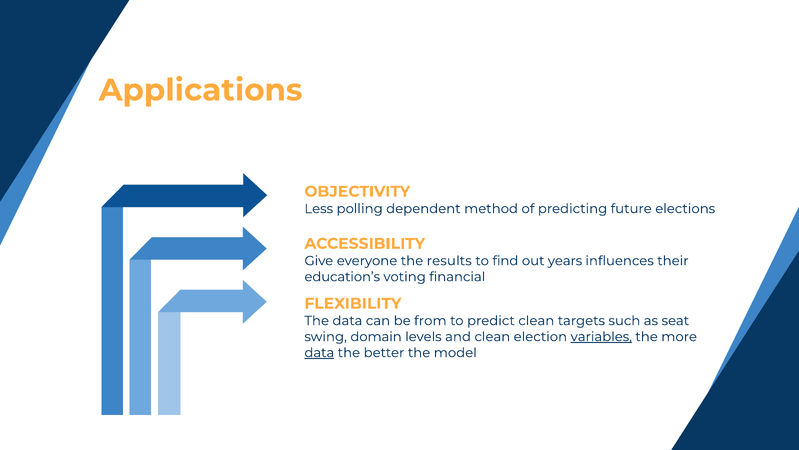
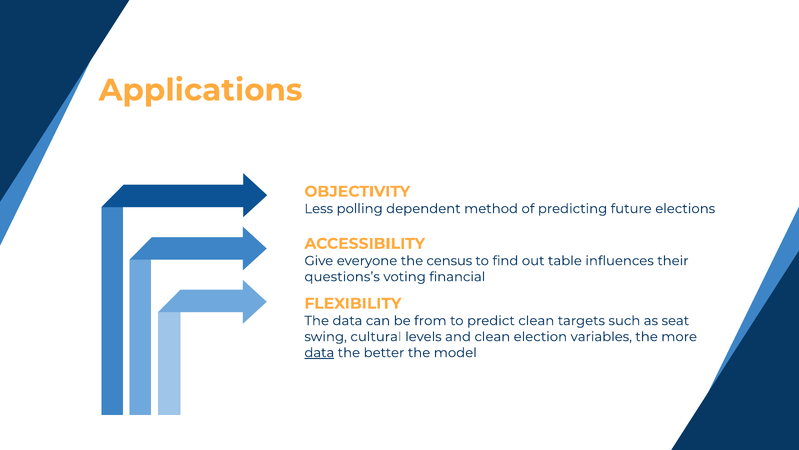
results: results -> census
years: years -> table
education’s: education’s -> questions’s
domain: domain -> cultural
variables underline: present -> none
